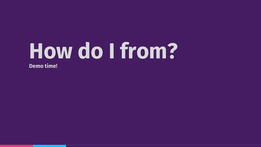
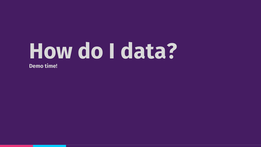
from: from -> data
